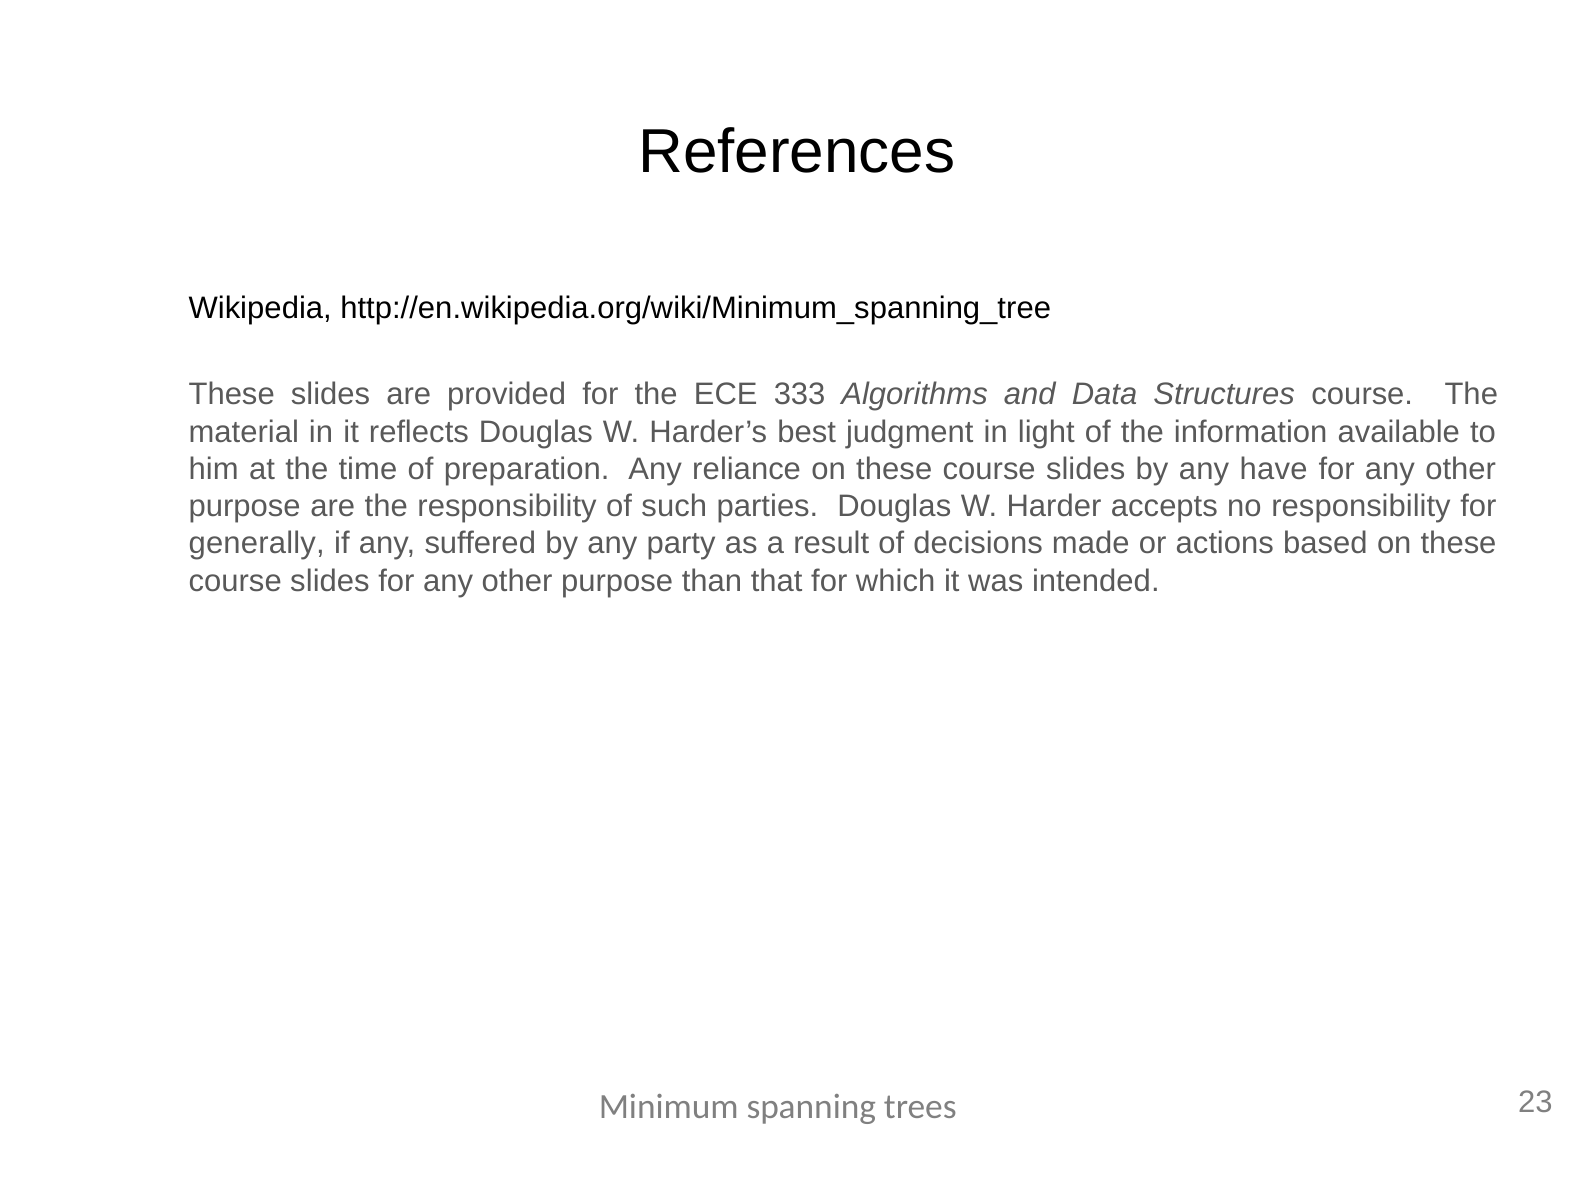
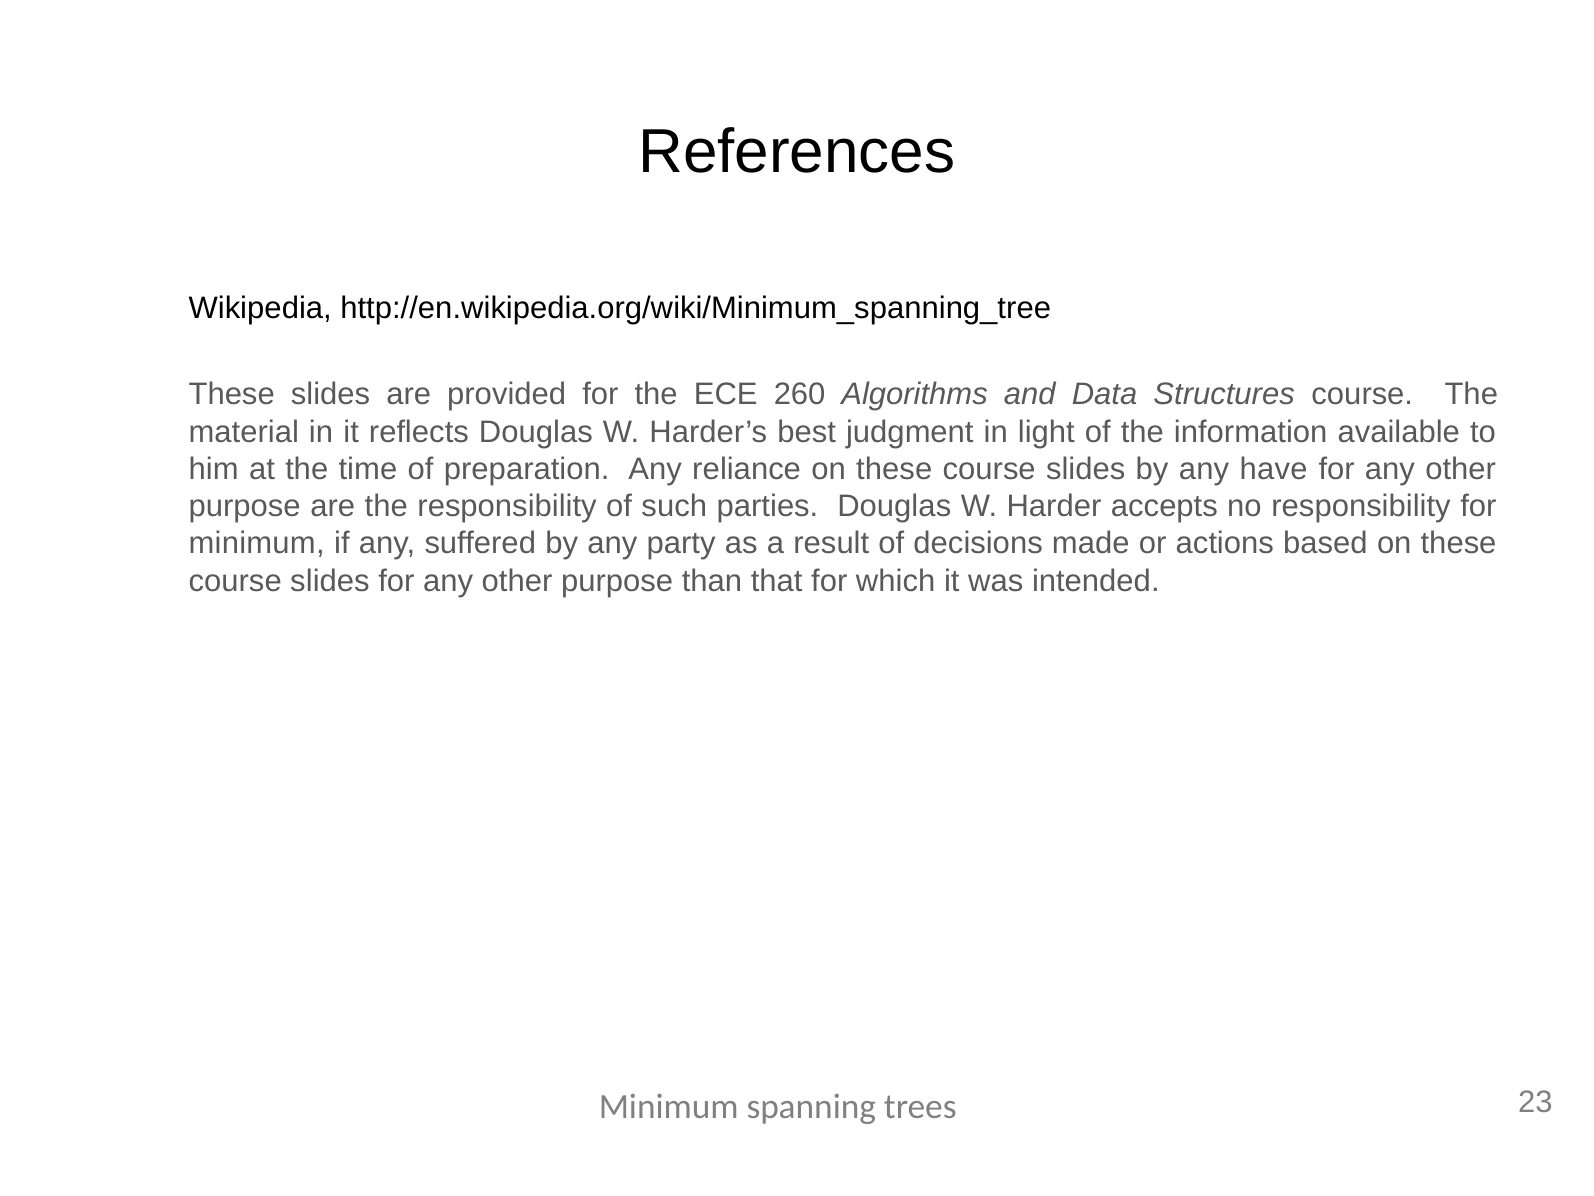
333: 333 -> 260
generally at (257, 543): generally -> minimum
